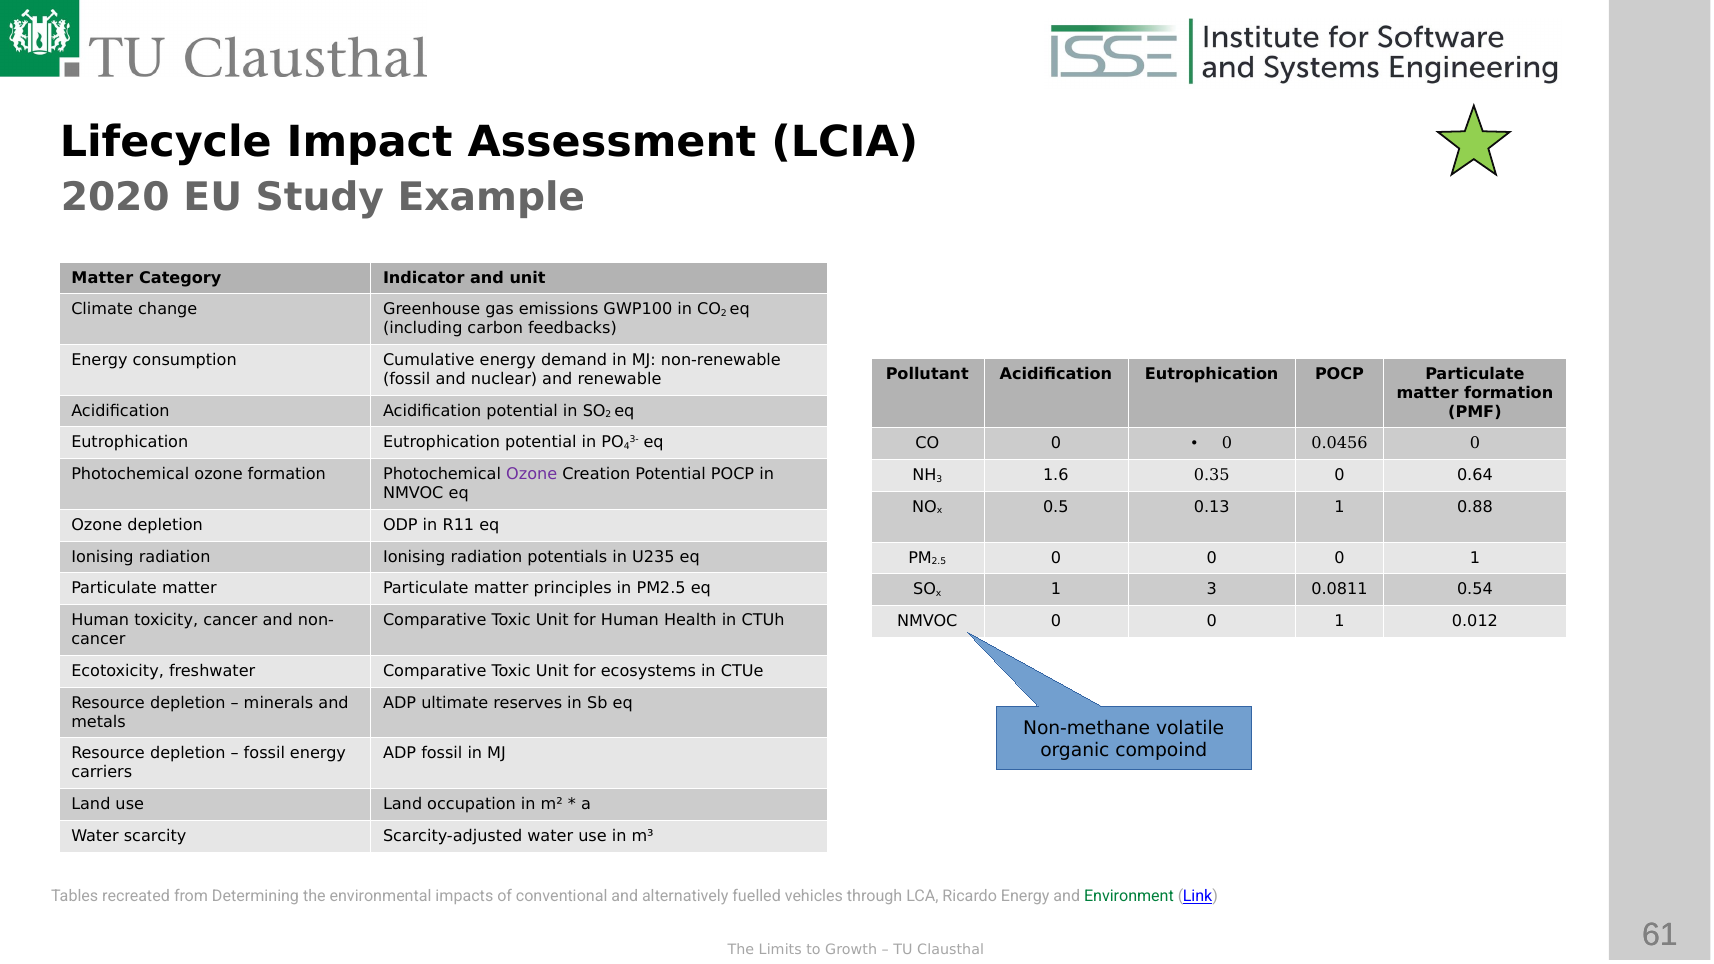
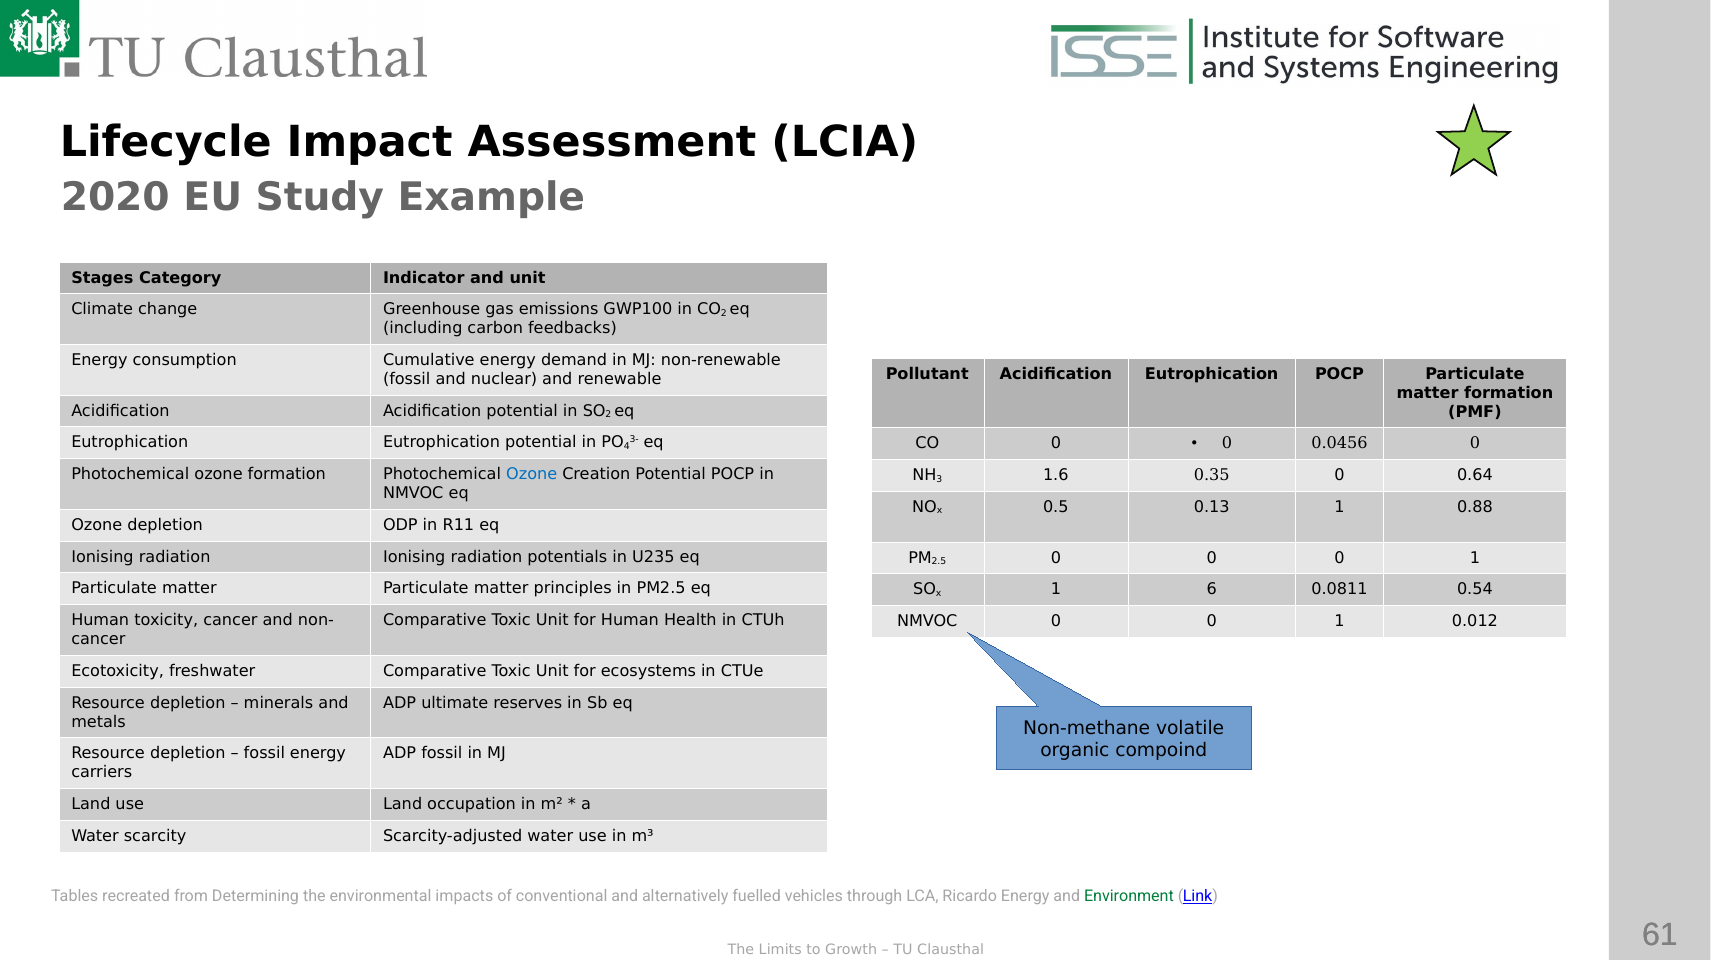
Matter at (102, 278): Matter -> Stages
Ozone at (532, 474) colour: purple -> blue
1 3: 3 -> 6
